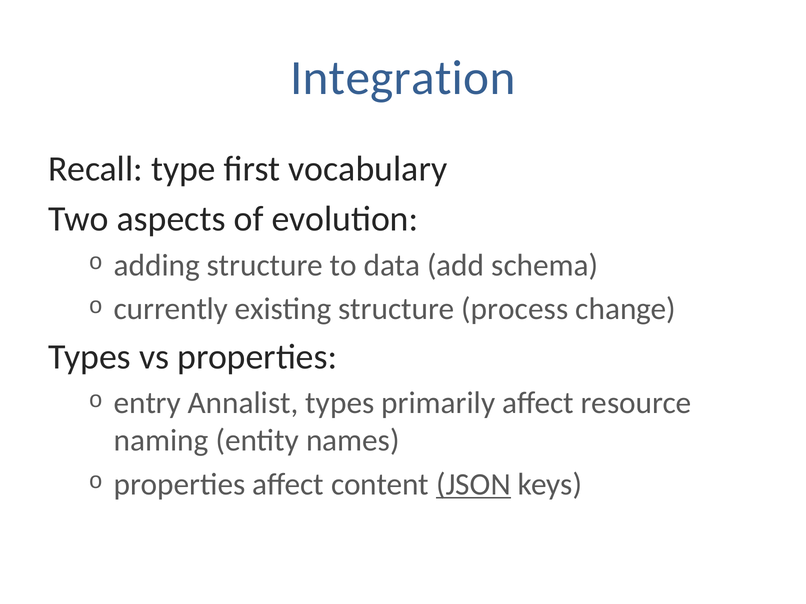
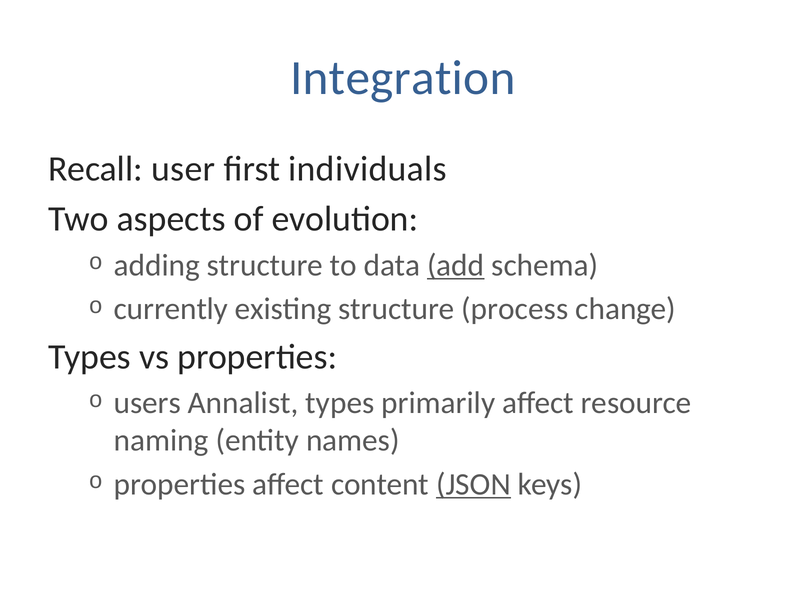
type: type -> user
vocabulary: vocabulary -> individuals
add underline: none -> present
entry: entry -> users
